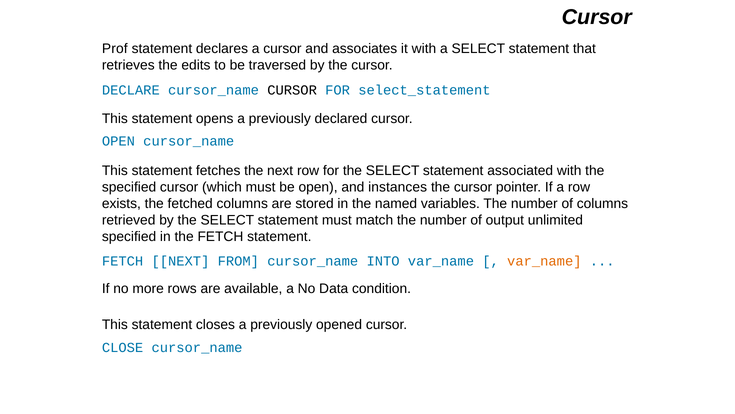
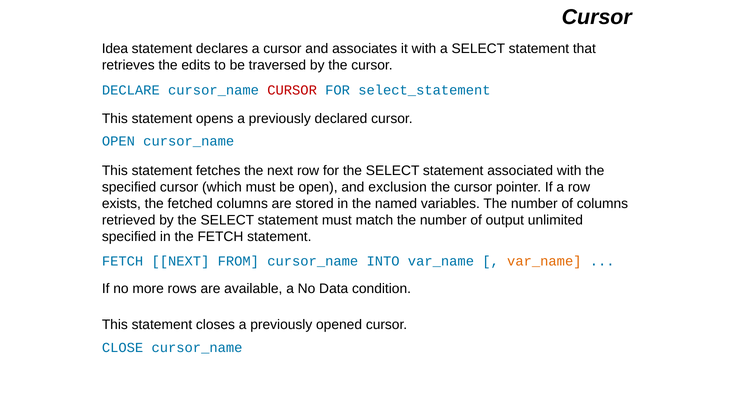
Prof: Prof -> Idea
CURSOR at (292, 90) colour: black -> red
instances: instances -> exclusion
